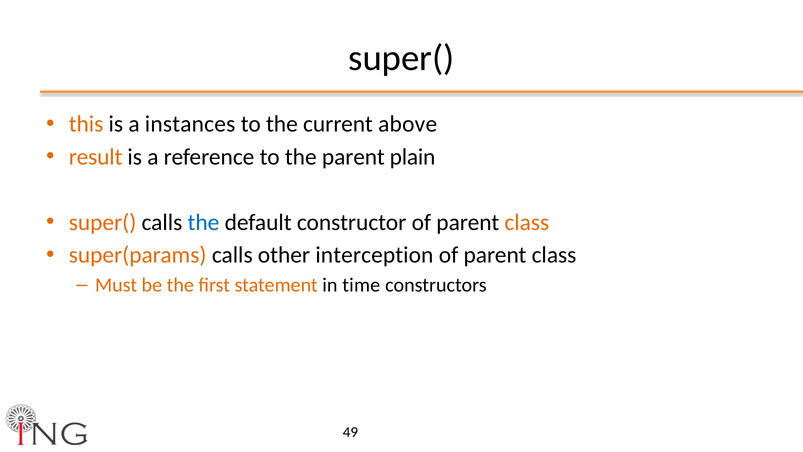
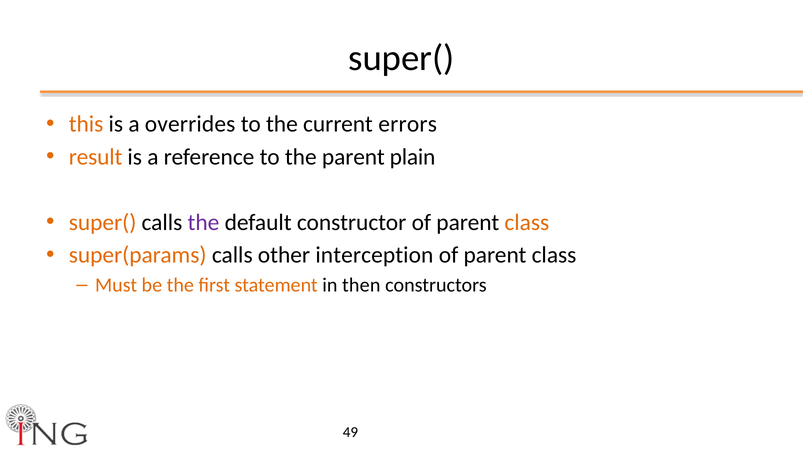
instances: instances -> overrides
above: above -> errors
the at (203, 222) colour: blue -> purple
time: time -> then
